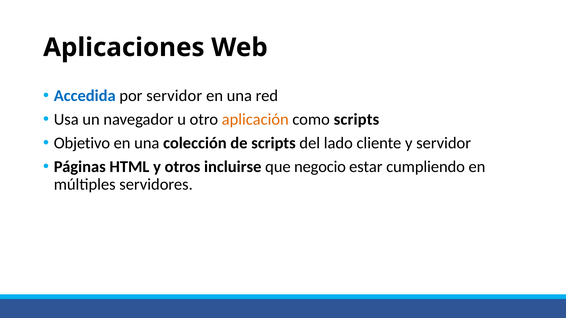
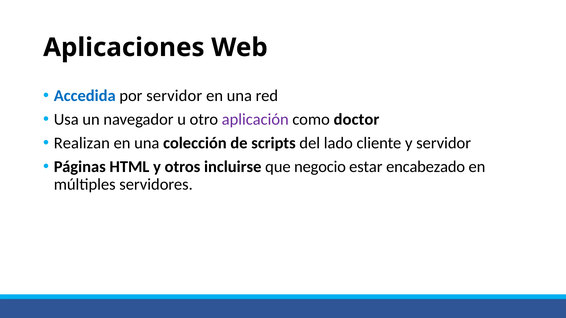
aplicación colour: orange -> purple
como scripts: scripts -> doctor
Objetivo: Objetivo -> Realizan
cumpliendo: cumpliendo -> encabezado
